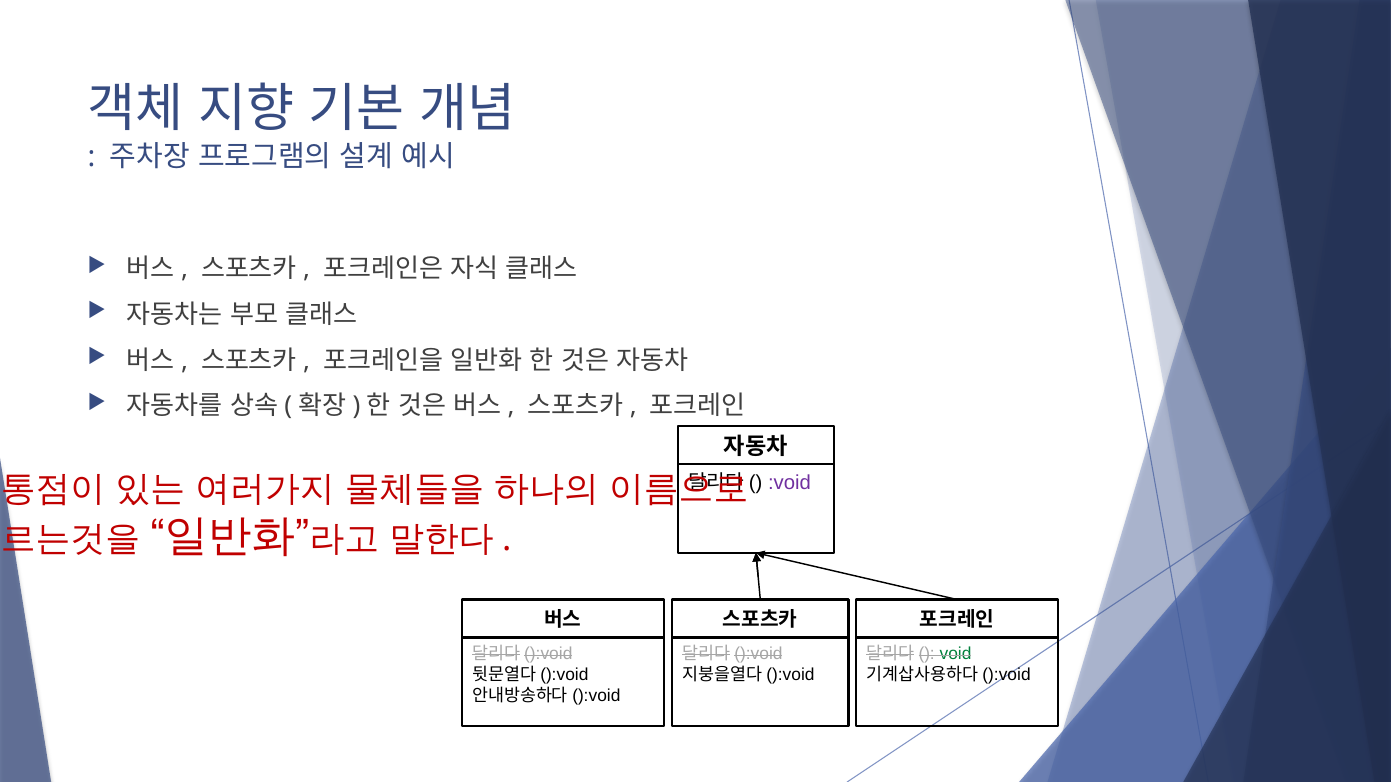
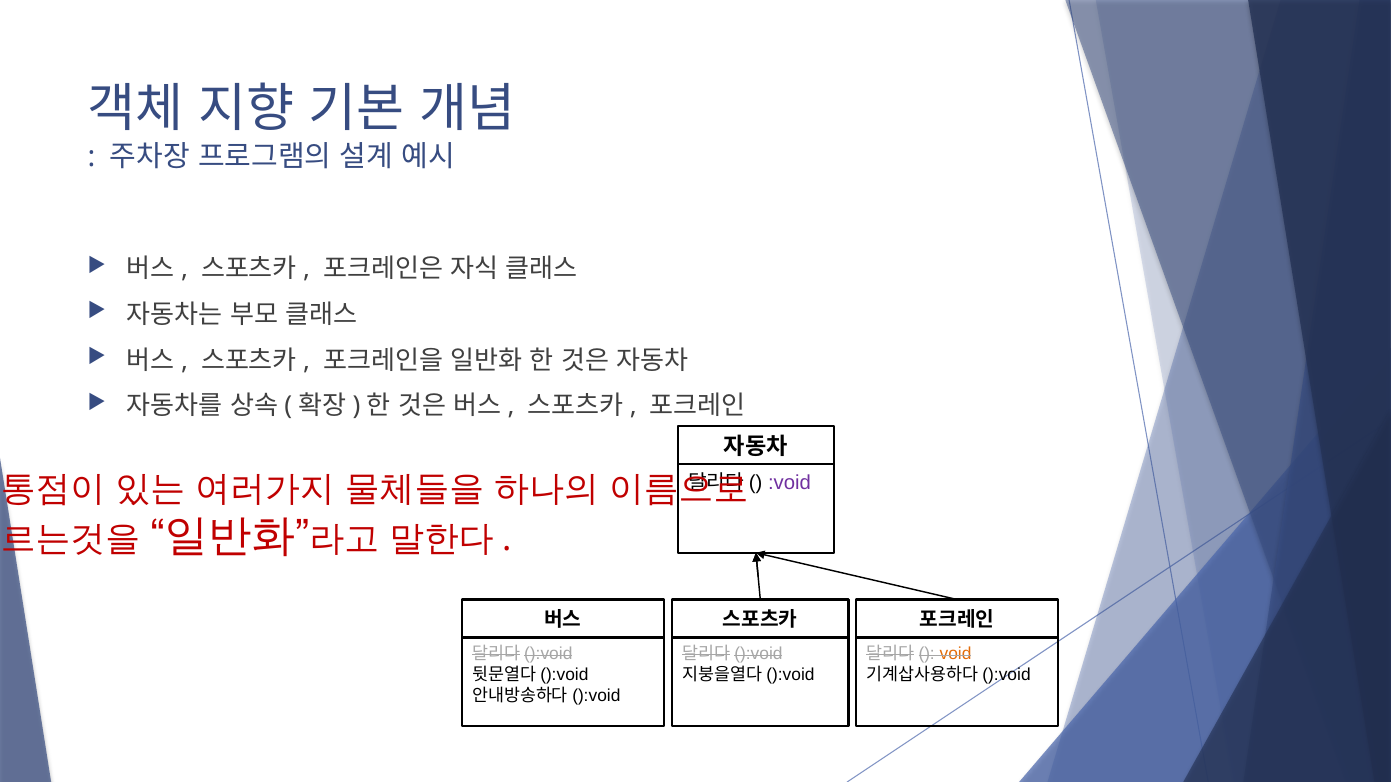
void colour: green -> orange
